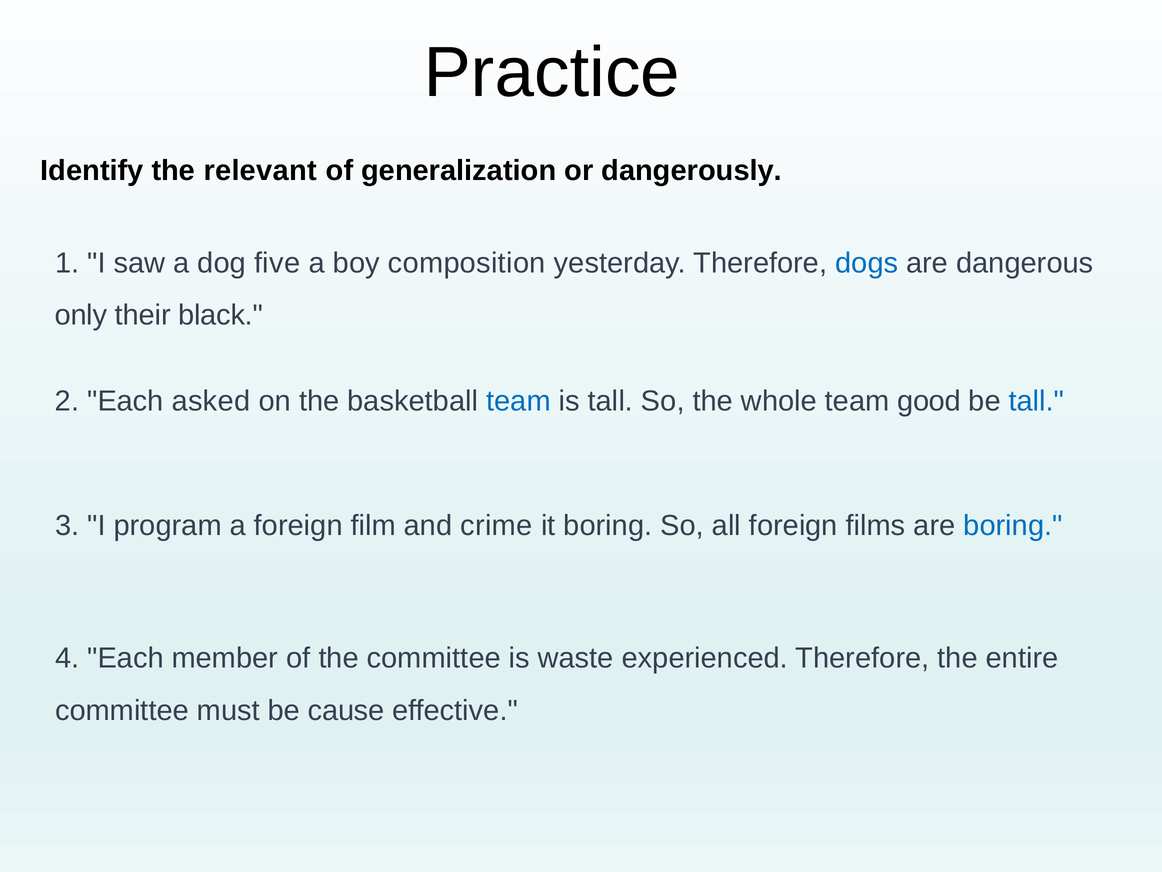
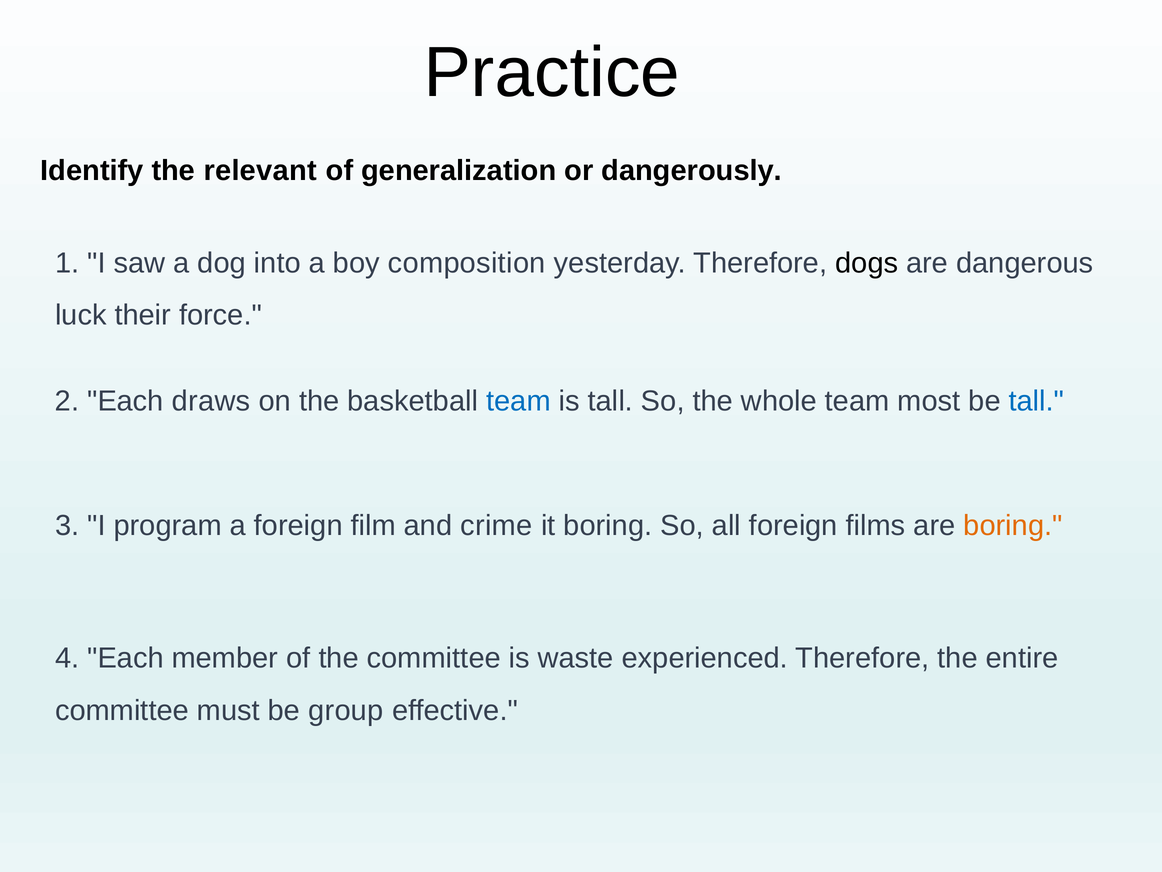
five: five -> into
dogs colour: blue -> black
only: only -> luck
black: black -> force
asked: asked -> draws
good: good -> most
boring at (1013, 525) colour: blue -> orange
cause: cause -> group
